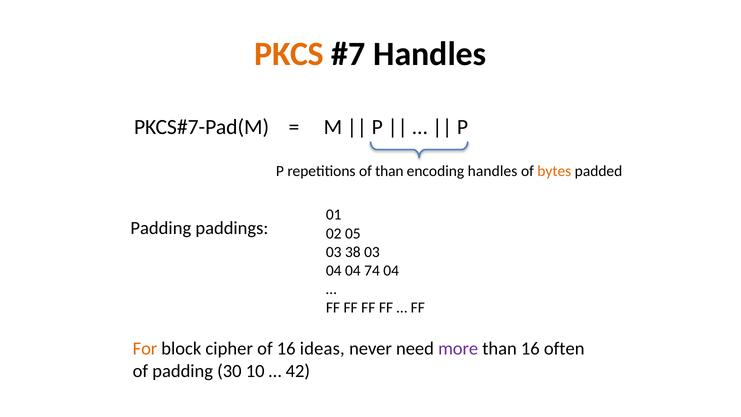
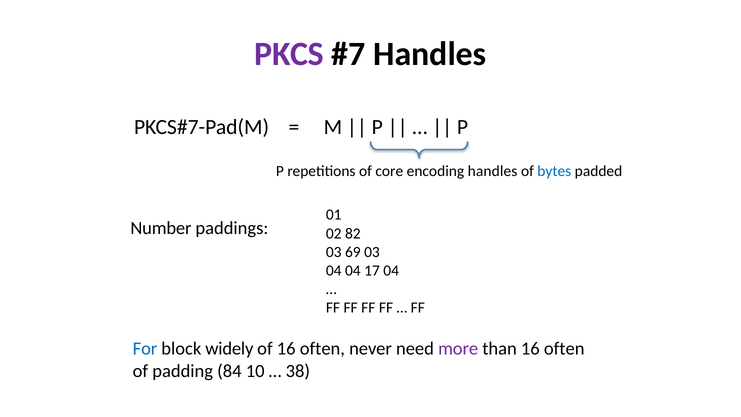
PKCS colour: orange -> purple
of than: than -> core
bytes colour: orange -> blue
Padding at (161, 228): Padding -> Number
05: 05 -> 82
38: 38 -> 69
74: 74 -> 17
For colour: orange -> blue
cipher: cipher -> widely
of 16 ideas: ideas -> often
30: 30 -> 84
42: 42 -> 38
